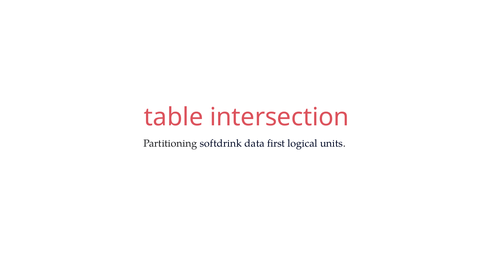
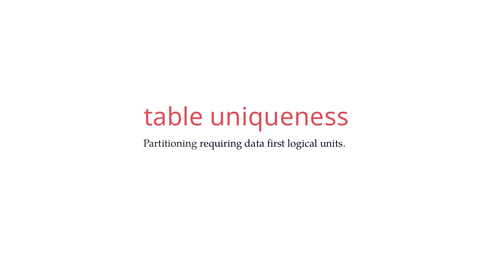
intersection: intersection -> uniqueness
softdrink: softdrink -> requiring
